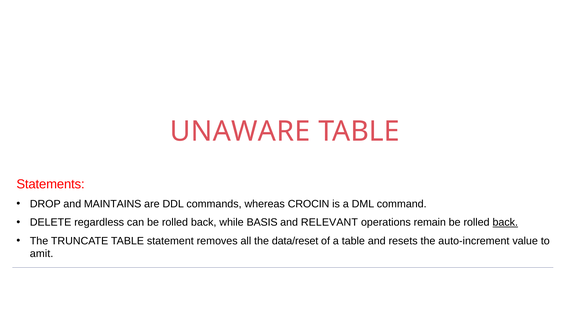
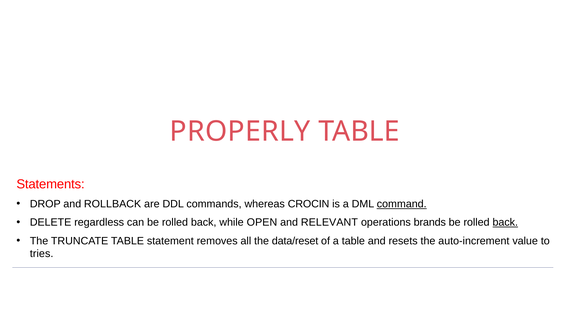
UNAWARE: UNAWARE -> PROPERLY
MAINTAINS: MAINTAINS -> ROLLBACK
command underline: none -> present
BASIS: BASIS -> OPEN
remain: remain -> brands
amit: amit -> tries
